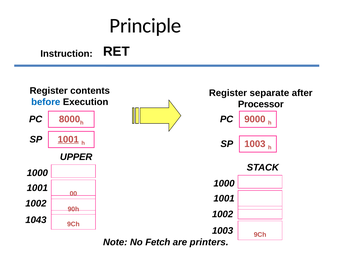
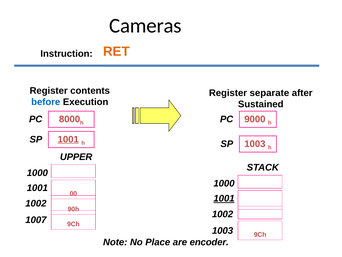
Principle: Principle -> Cameras
RET colour: black -> orange
Processor: Processor -> Sustained
1001 at (224, 198) underline: none -> present
1043: 1043 -> 1007
Fetch: Fetch -> Place
printers: printers -> encoder
